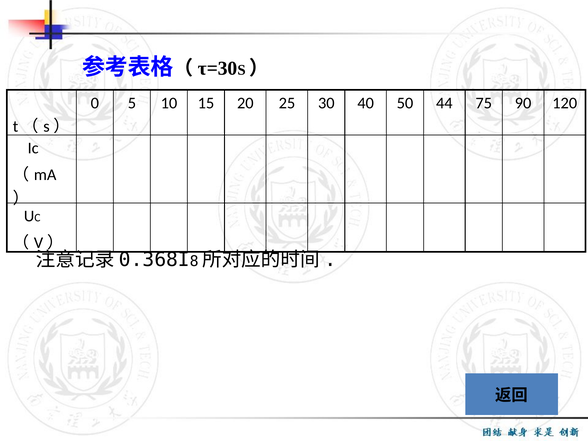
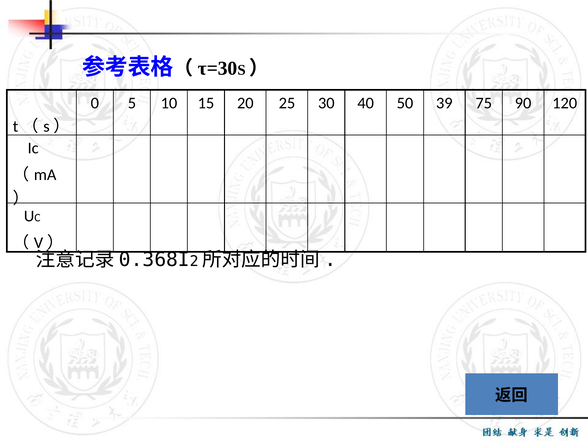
44: 44 -> 39
8: 8 -> 2
